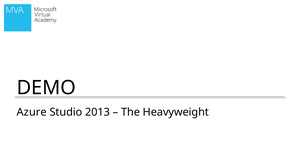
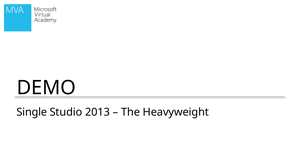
Azure: Azure -> Single
